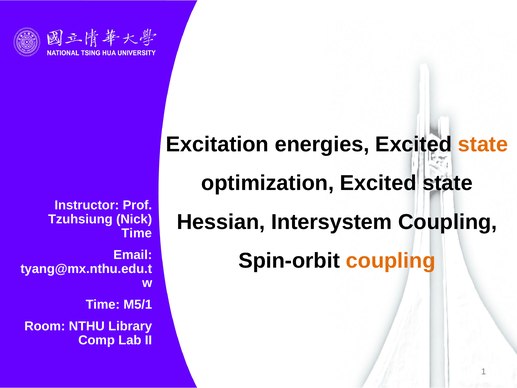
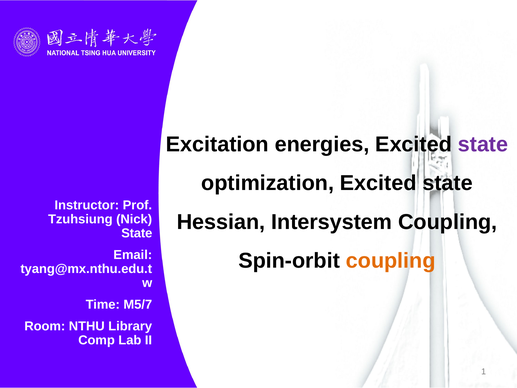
state at (483, 144) colour: orange -> purple
Time at (137, 233): Time -> State
M5/1: M5/1 -> M5/7
